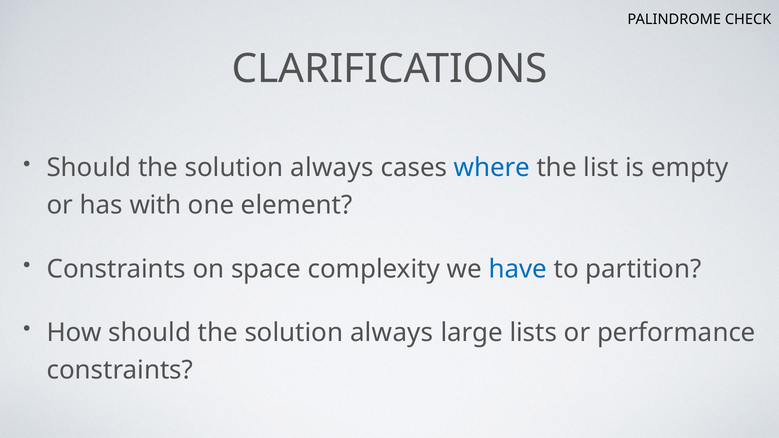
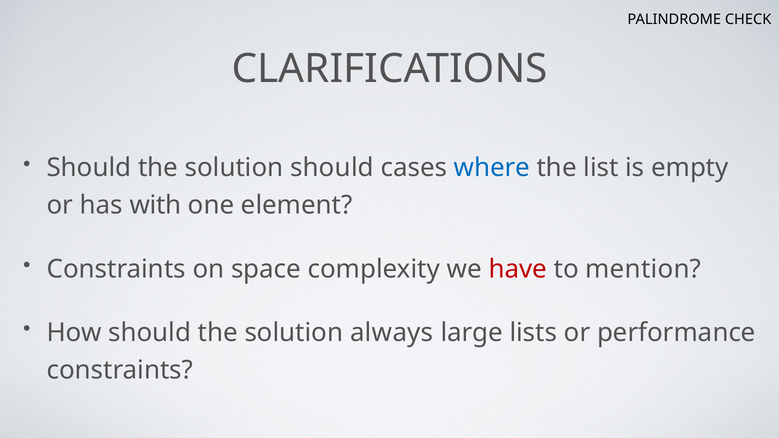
always at (332, 168): always -> should
have colour: blue -> red
partition: partition -> mention
